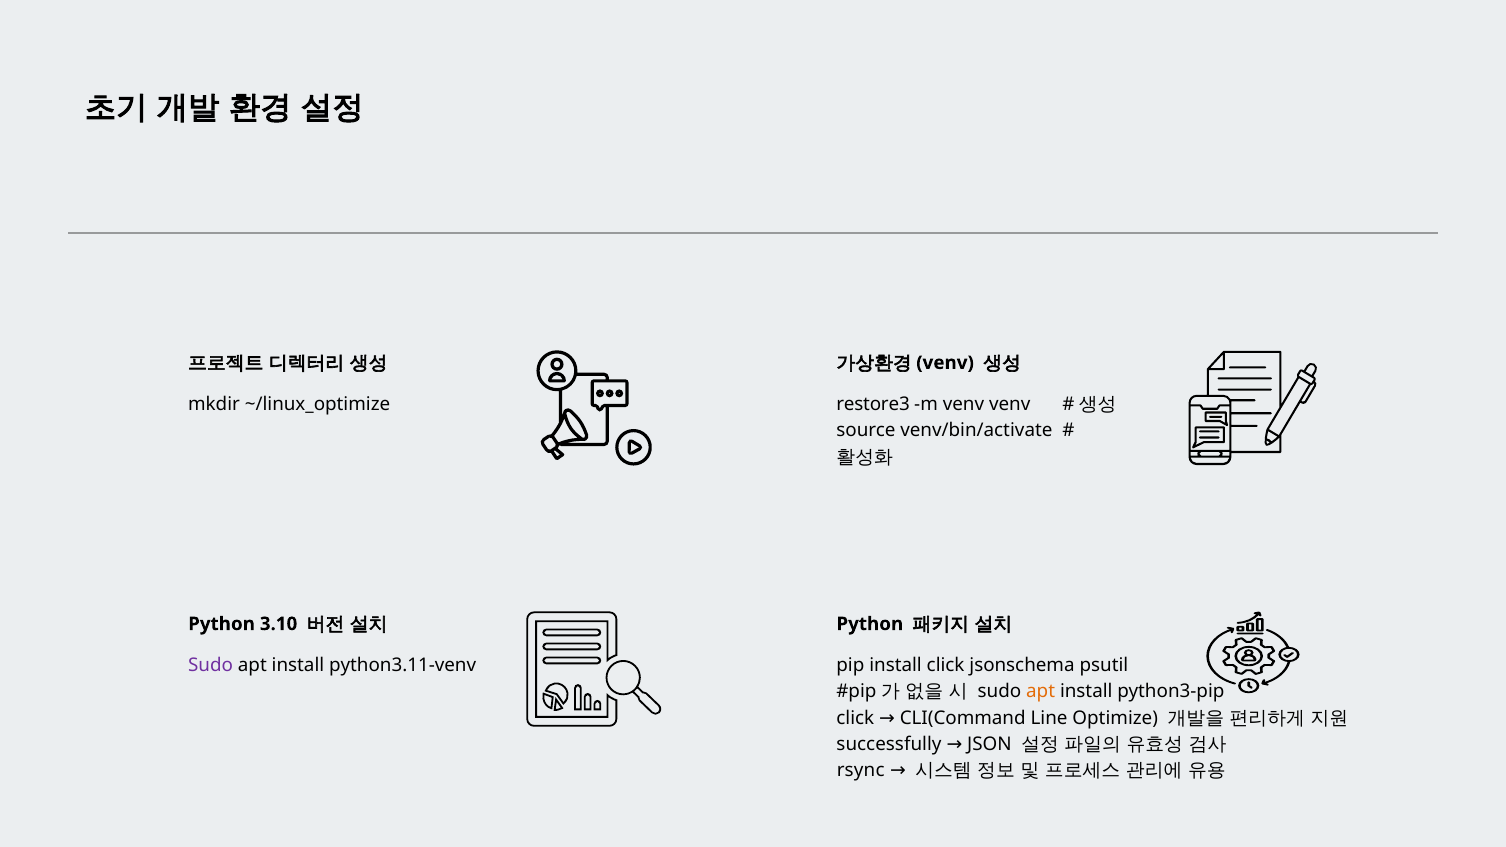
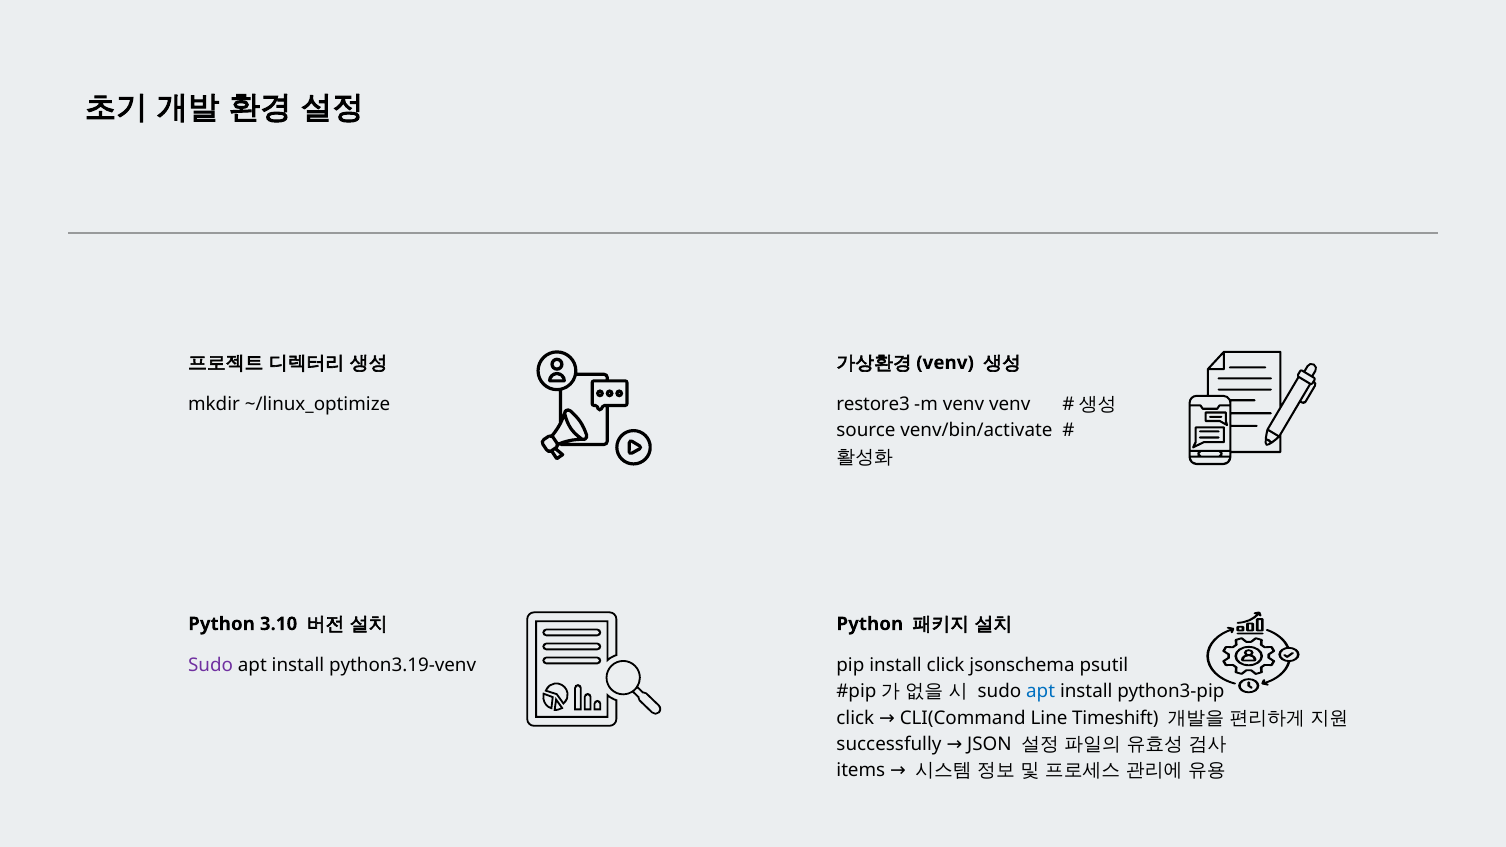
python3.11-venv: python3.11-venv -> python3.19-venv
apt at (1041, 692) colour: orange -> blue
Optimize: Optimize -> Timeshift
rsync: rsync -> items
